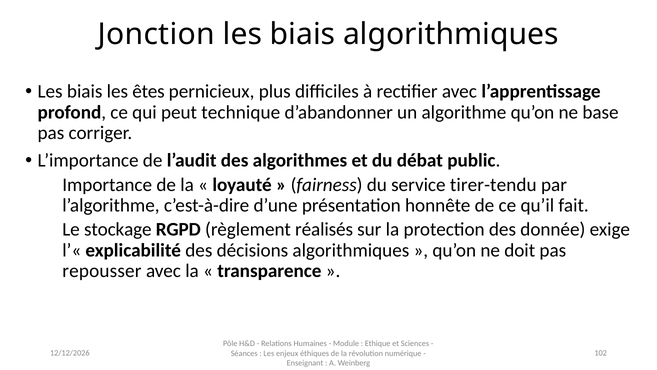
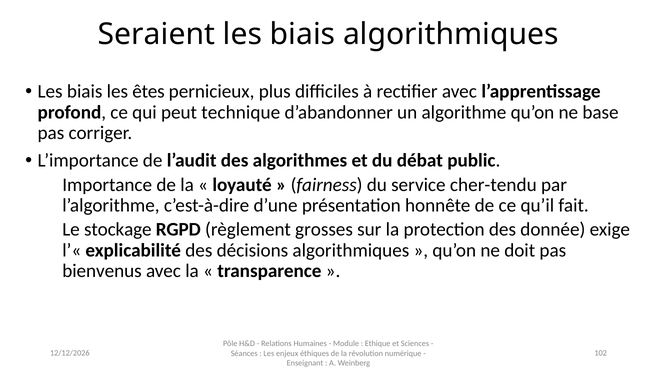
Jonction: Jonction -> Seraient
tirer-tendu: tirer-tendu -> cher-tendu
réalisés: réalisés -> grosses
repousser: repousser -> bienvenus
